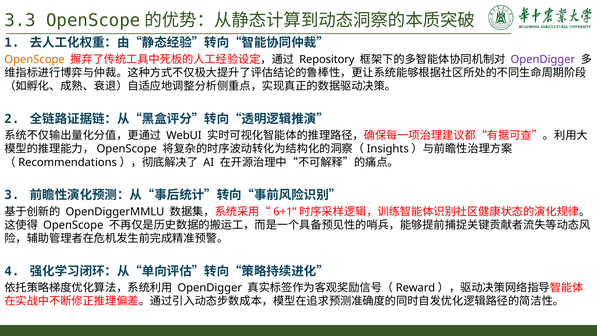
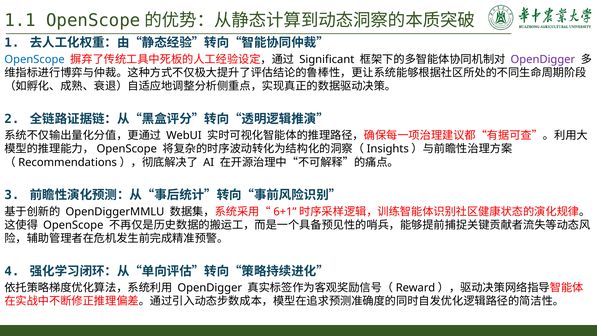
3.3: 3.3 -> 1.1
OpenScope at (35, 59) colour: orange -> blue
Repository: Repository -> Significant
